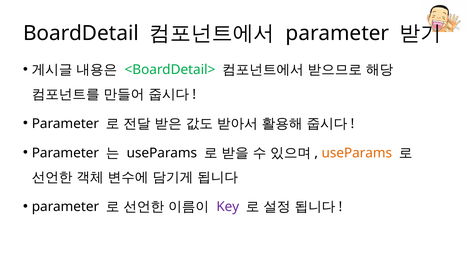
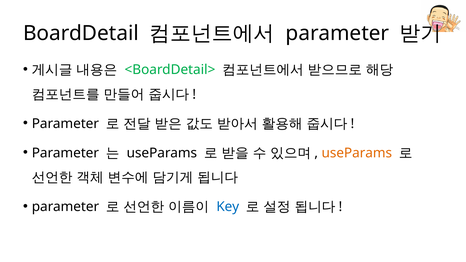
Key colour: purple -> blue
